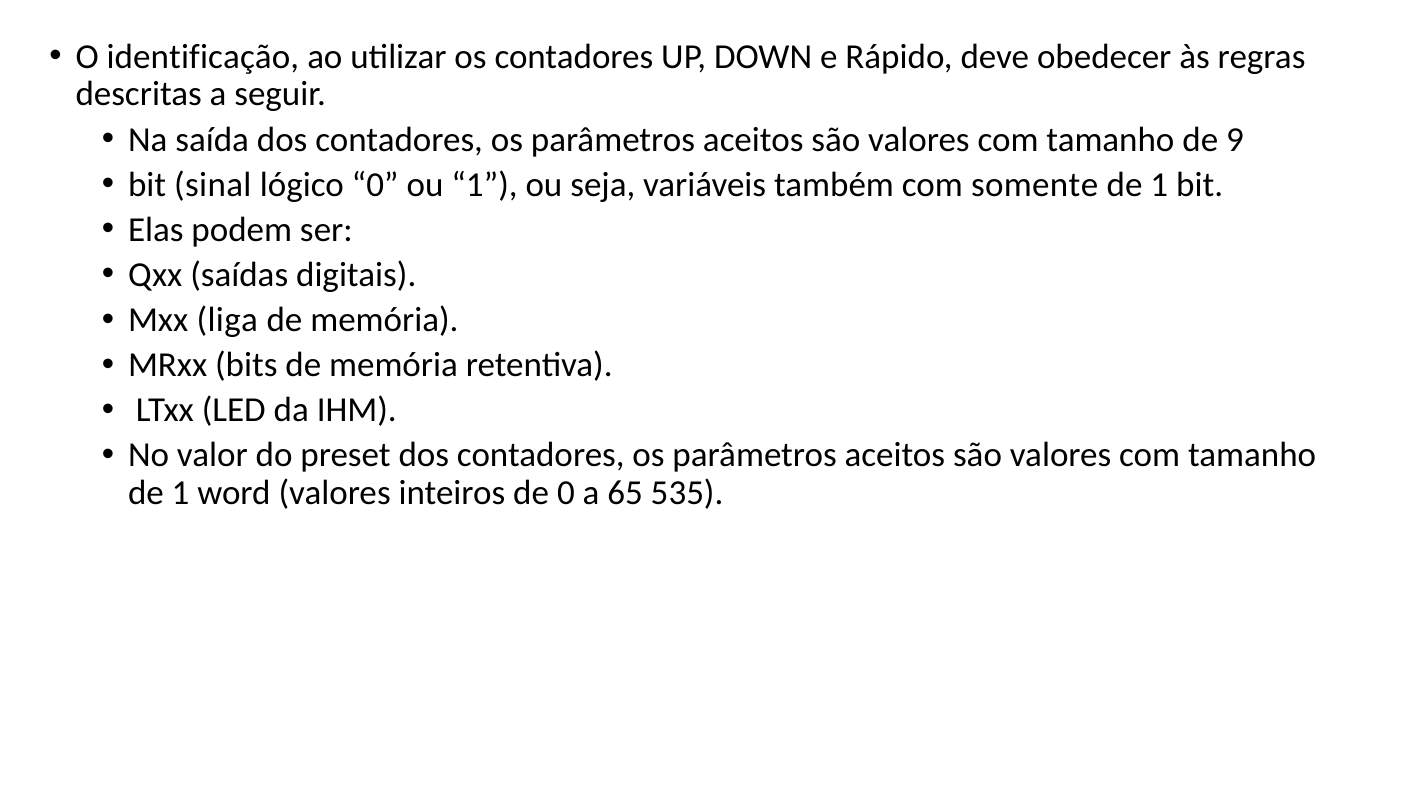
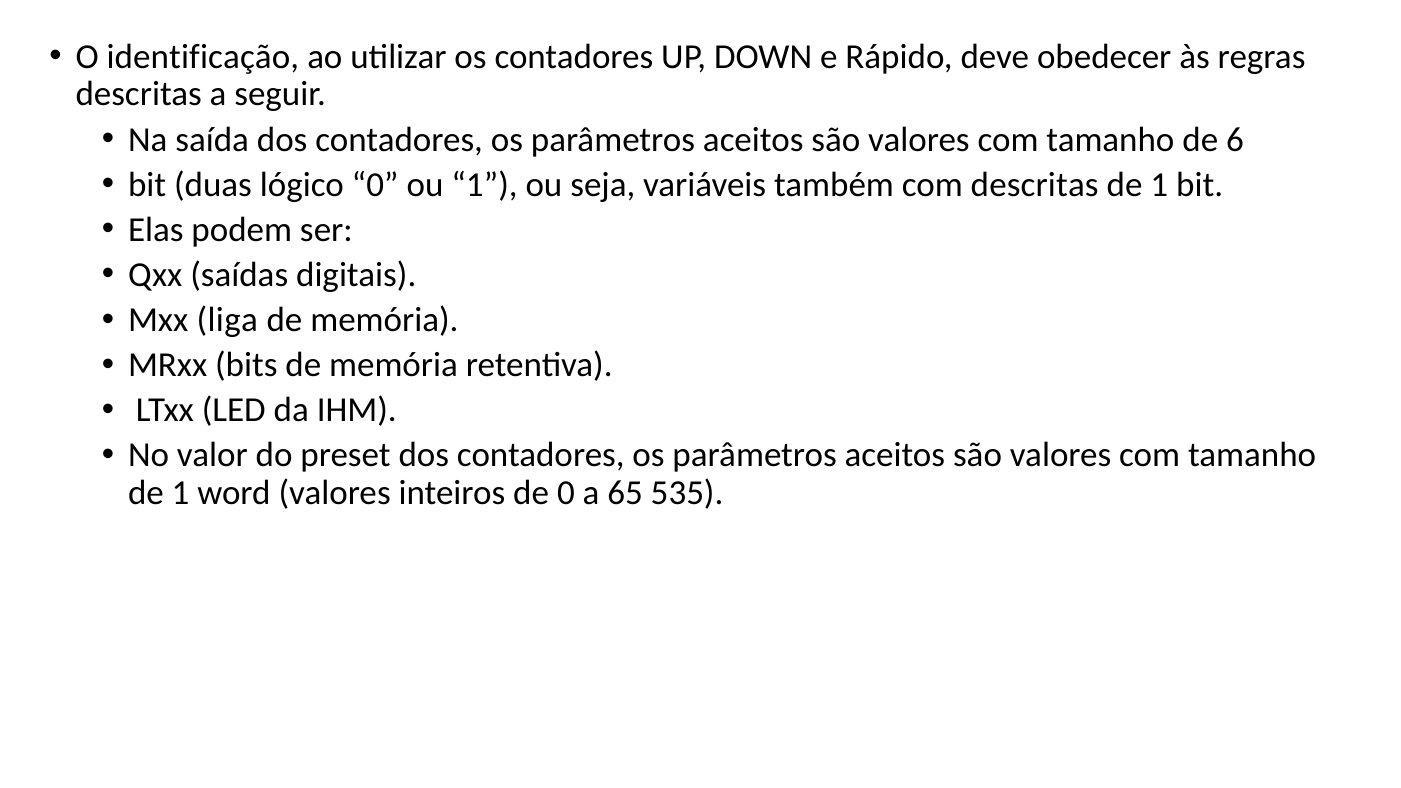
9: 9 -> 6
sinal: sinal -> duas
com somente: somente -> descritas
